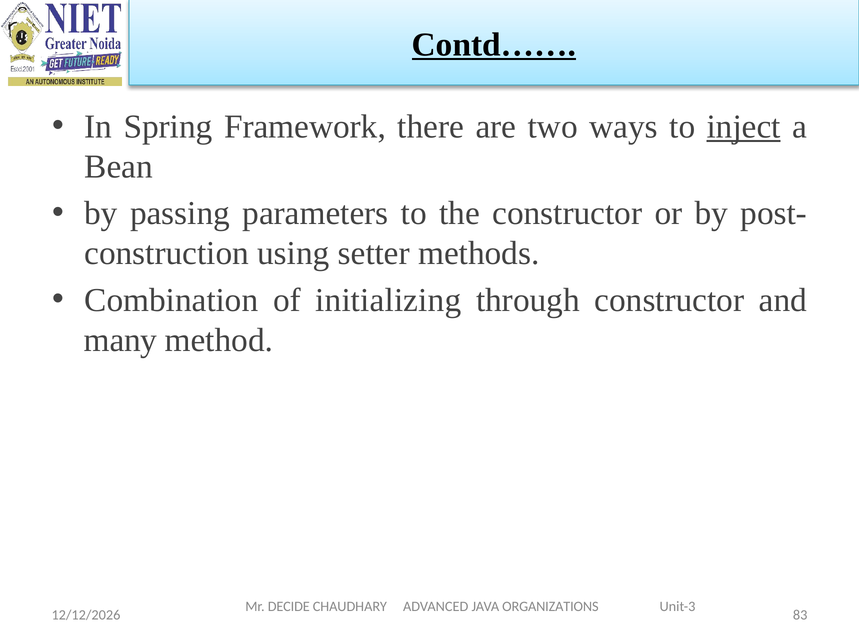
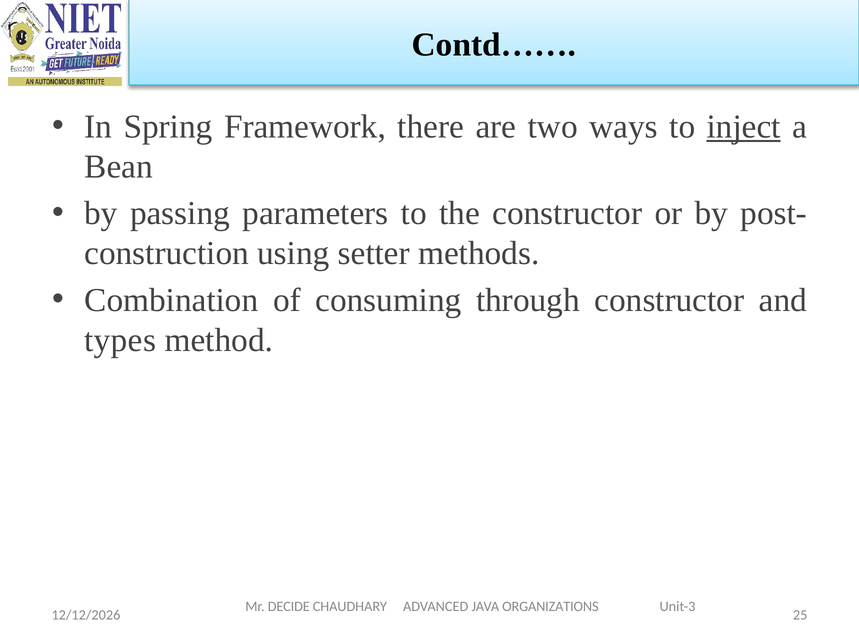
Contd…… underline: present -> none
initializing: initializing -> consuming
many: many -> types
83: 83 -> 25
